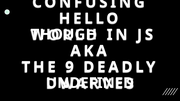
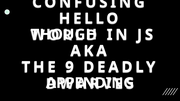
UNDEFINED: UNDEFINED -> APPENDING
